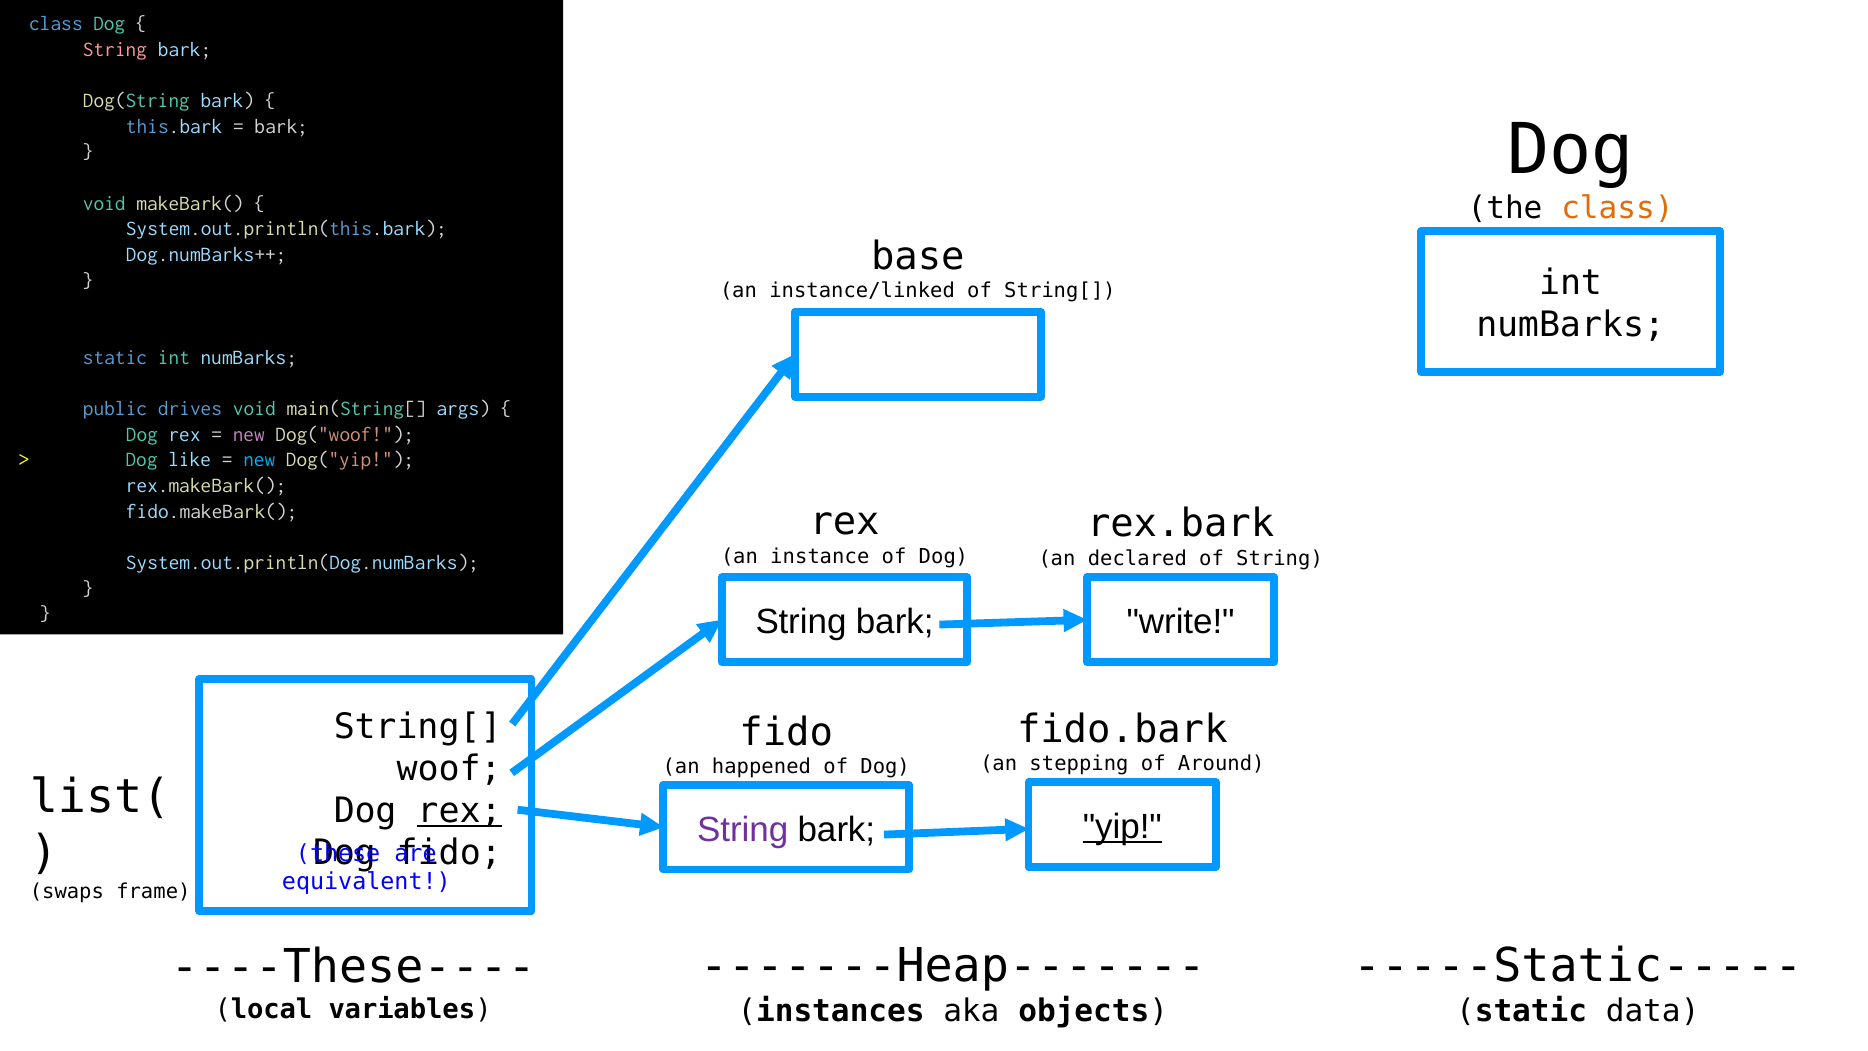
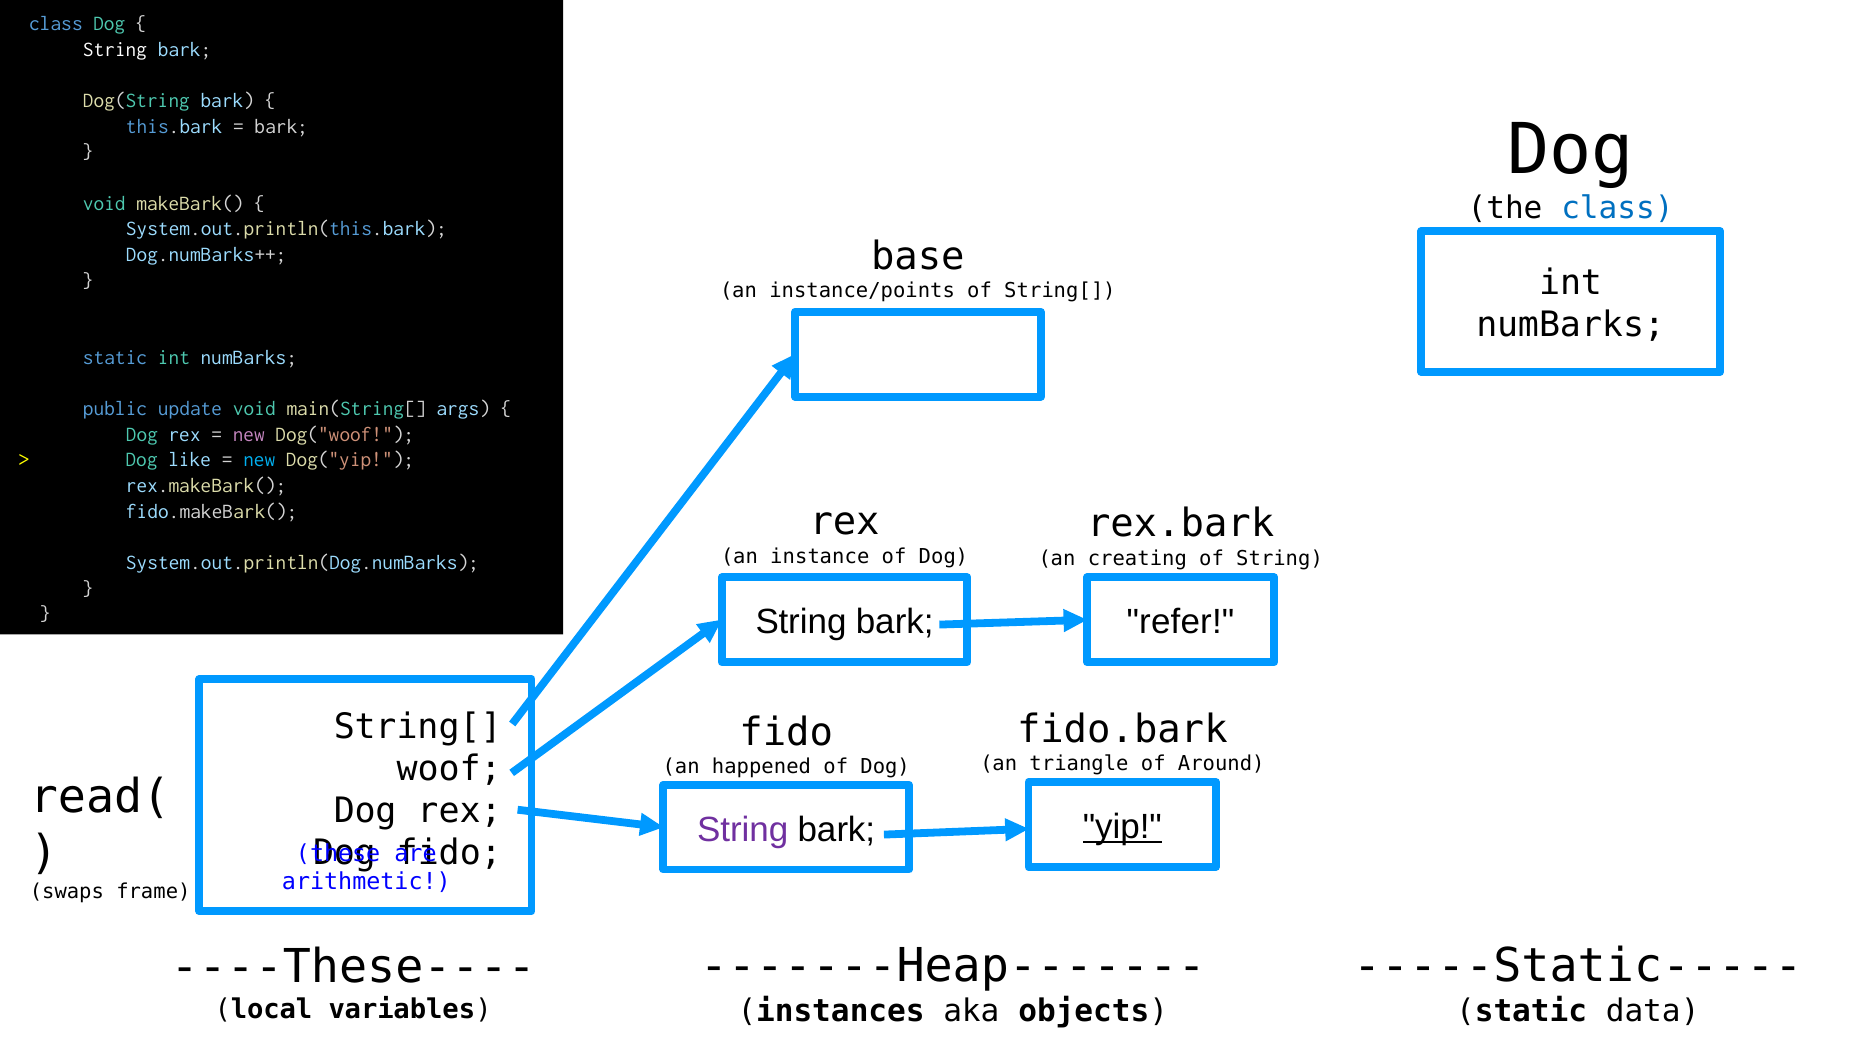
String at (115, 49) colour: pink -> white
class at (1617, 208) colour: orange -> blue
instance/linked: instance/linked -> instance/points
drives: drives -> update
declared: declared -> creating
write: write -> refer
stepping: stepping -> triangle
list(: list( -> read(
rex at (460, 811) underline: present -> none
equivalent: equivalent -> arithmetic
